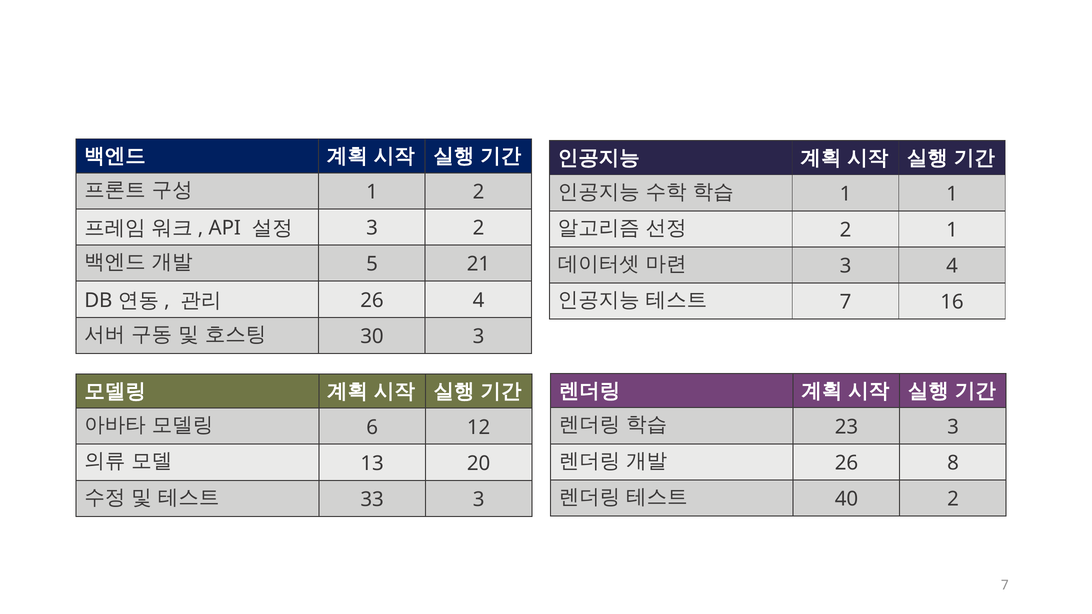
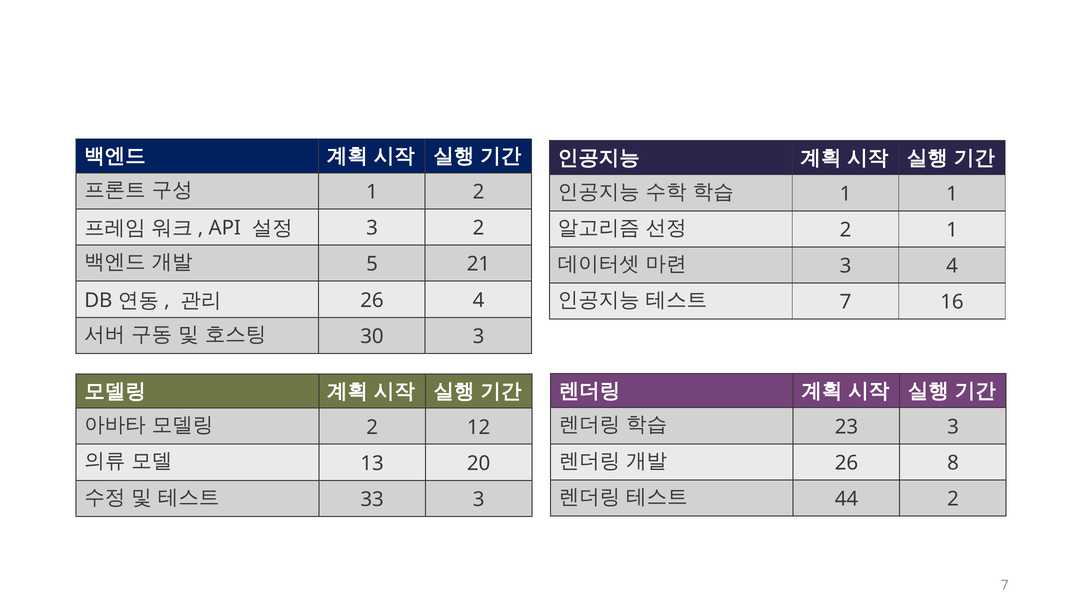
6 at (372, 427): 6 -> 2
40: 40 -> 44
